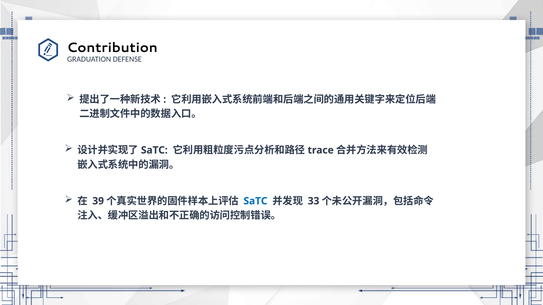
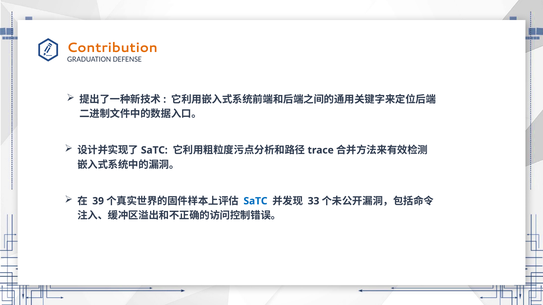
Contribution colour: black -> orange
